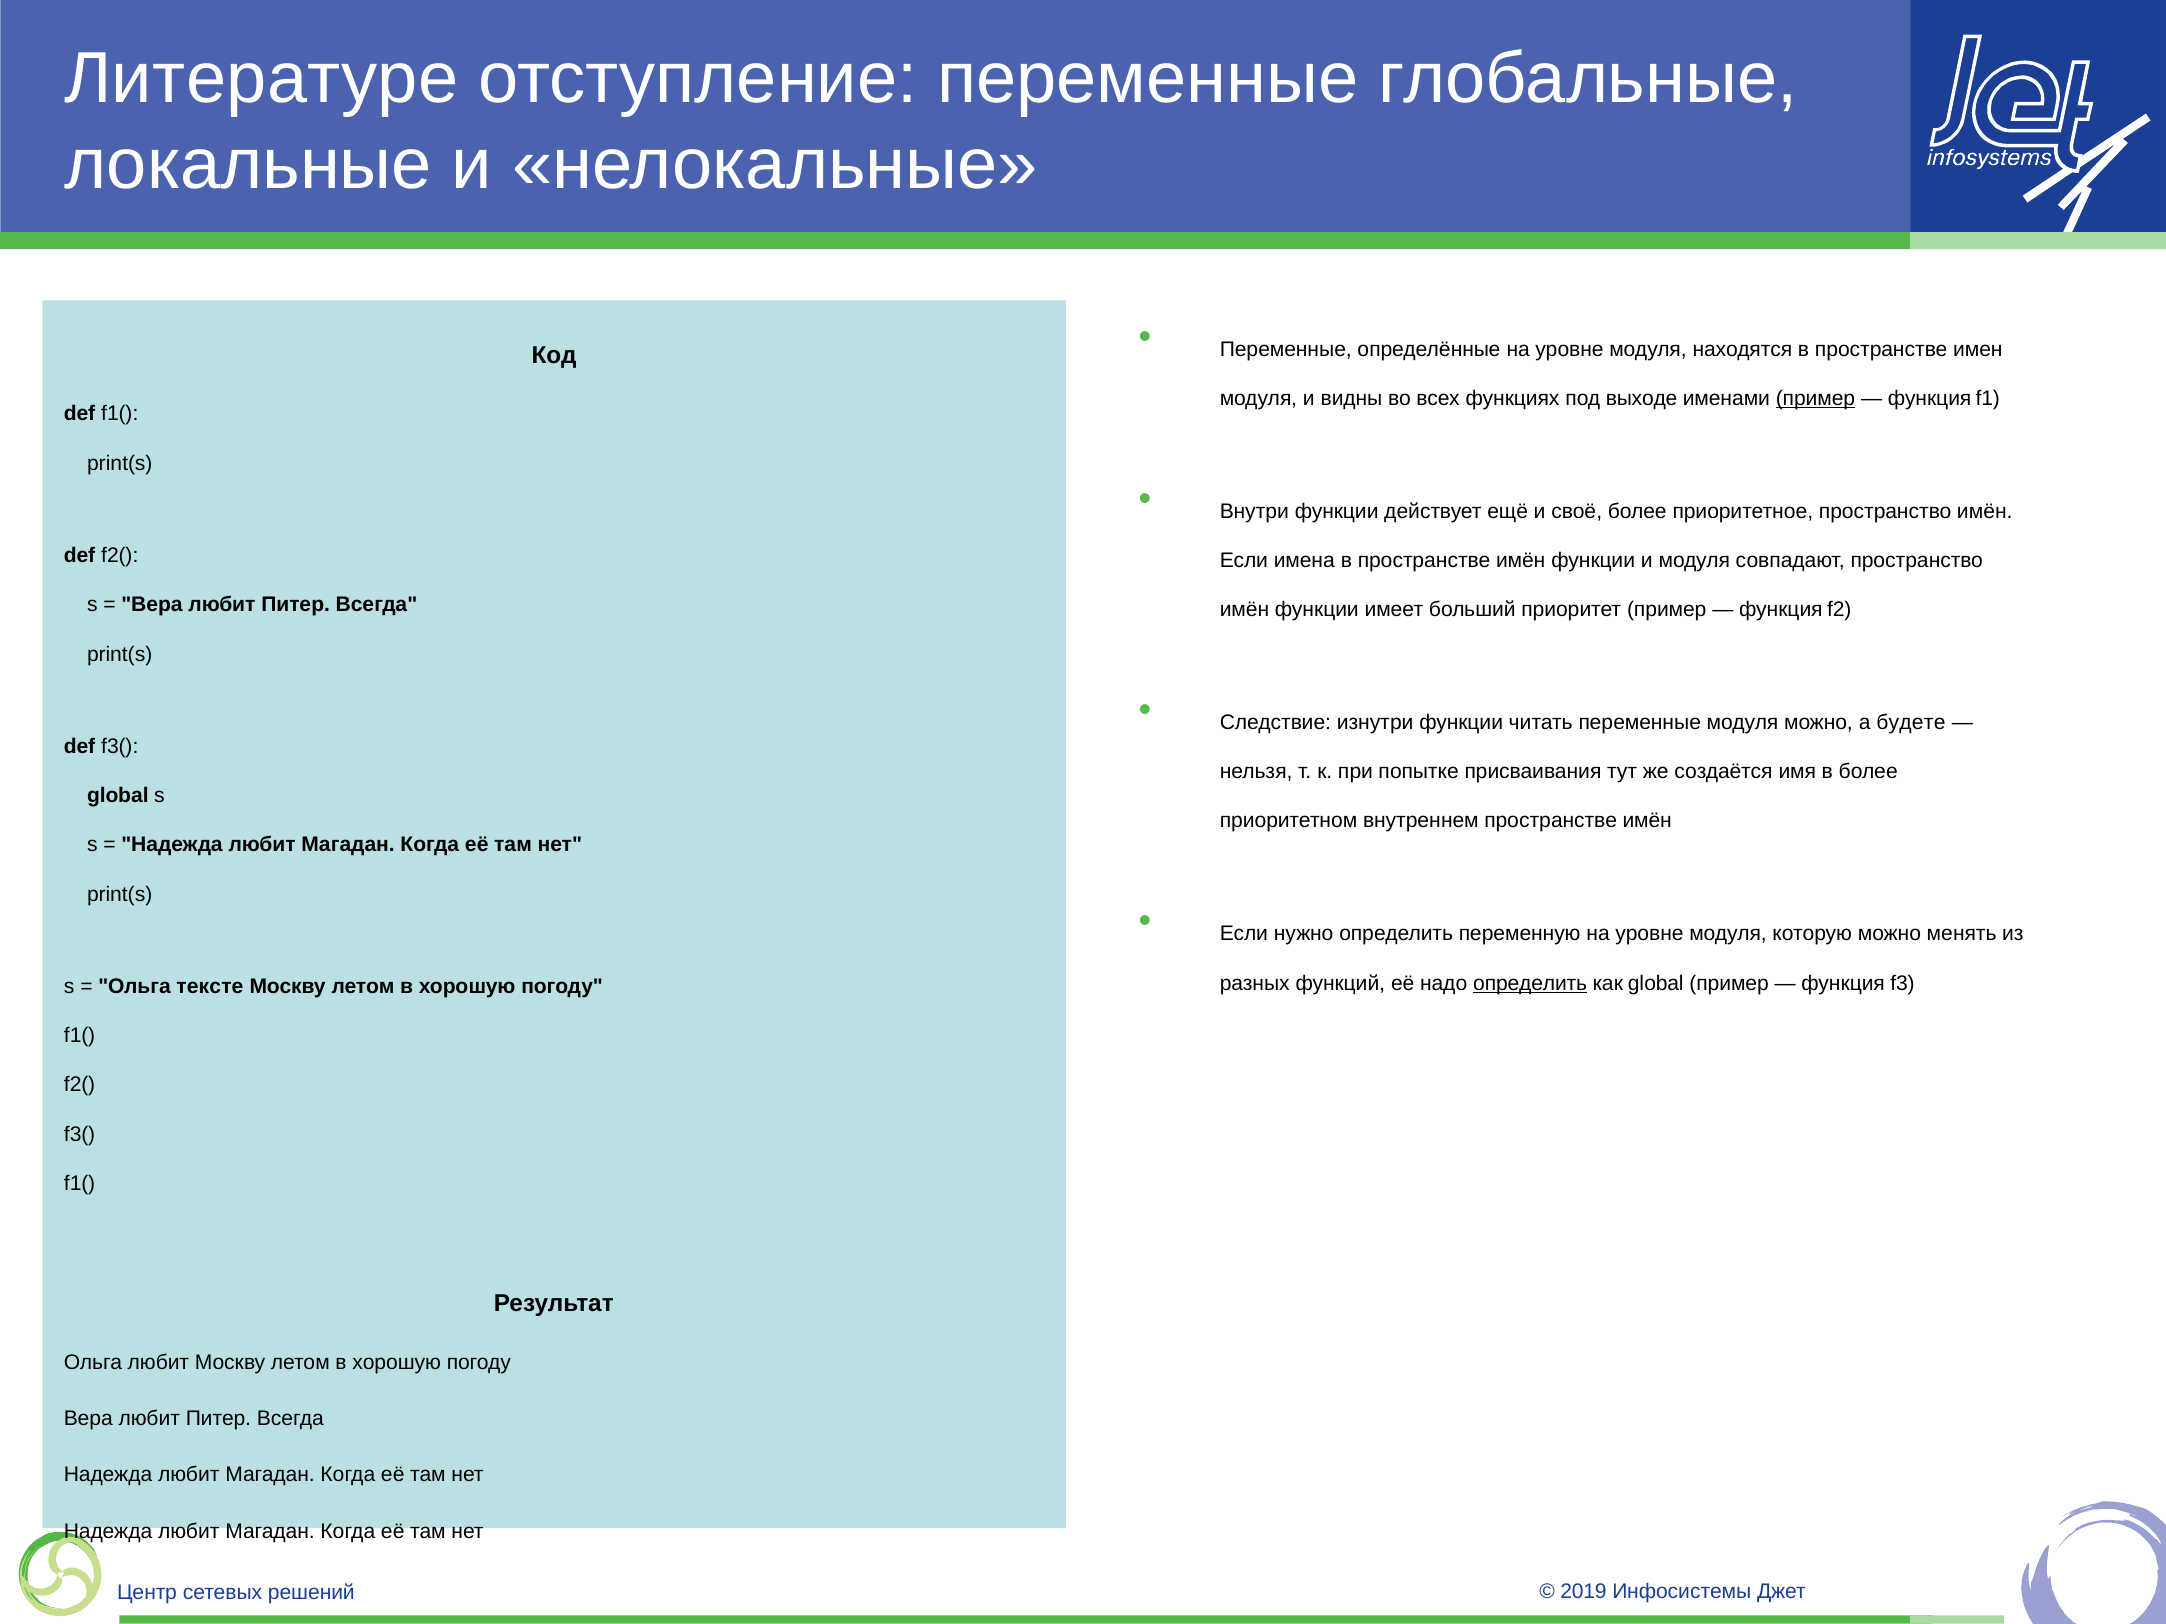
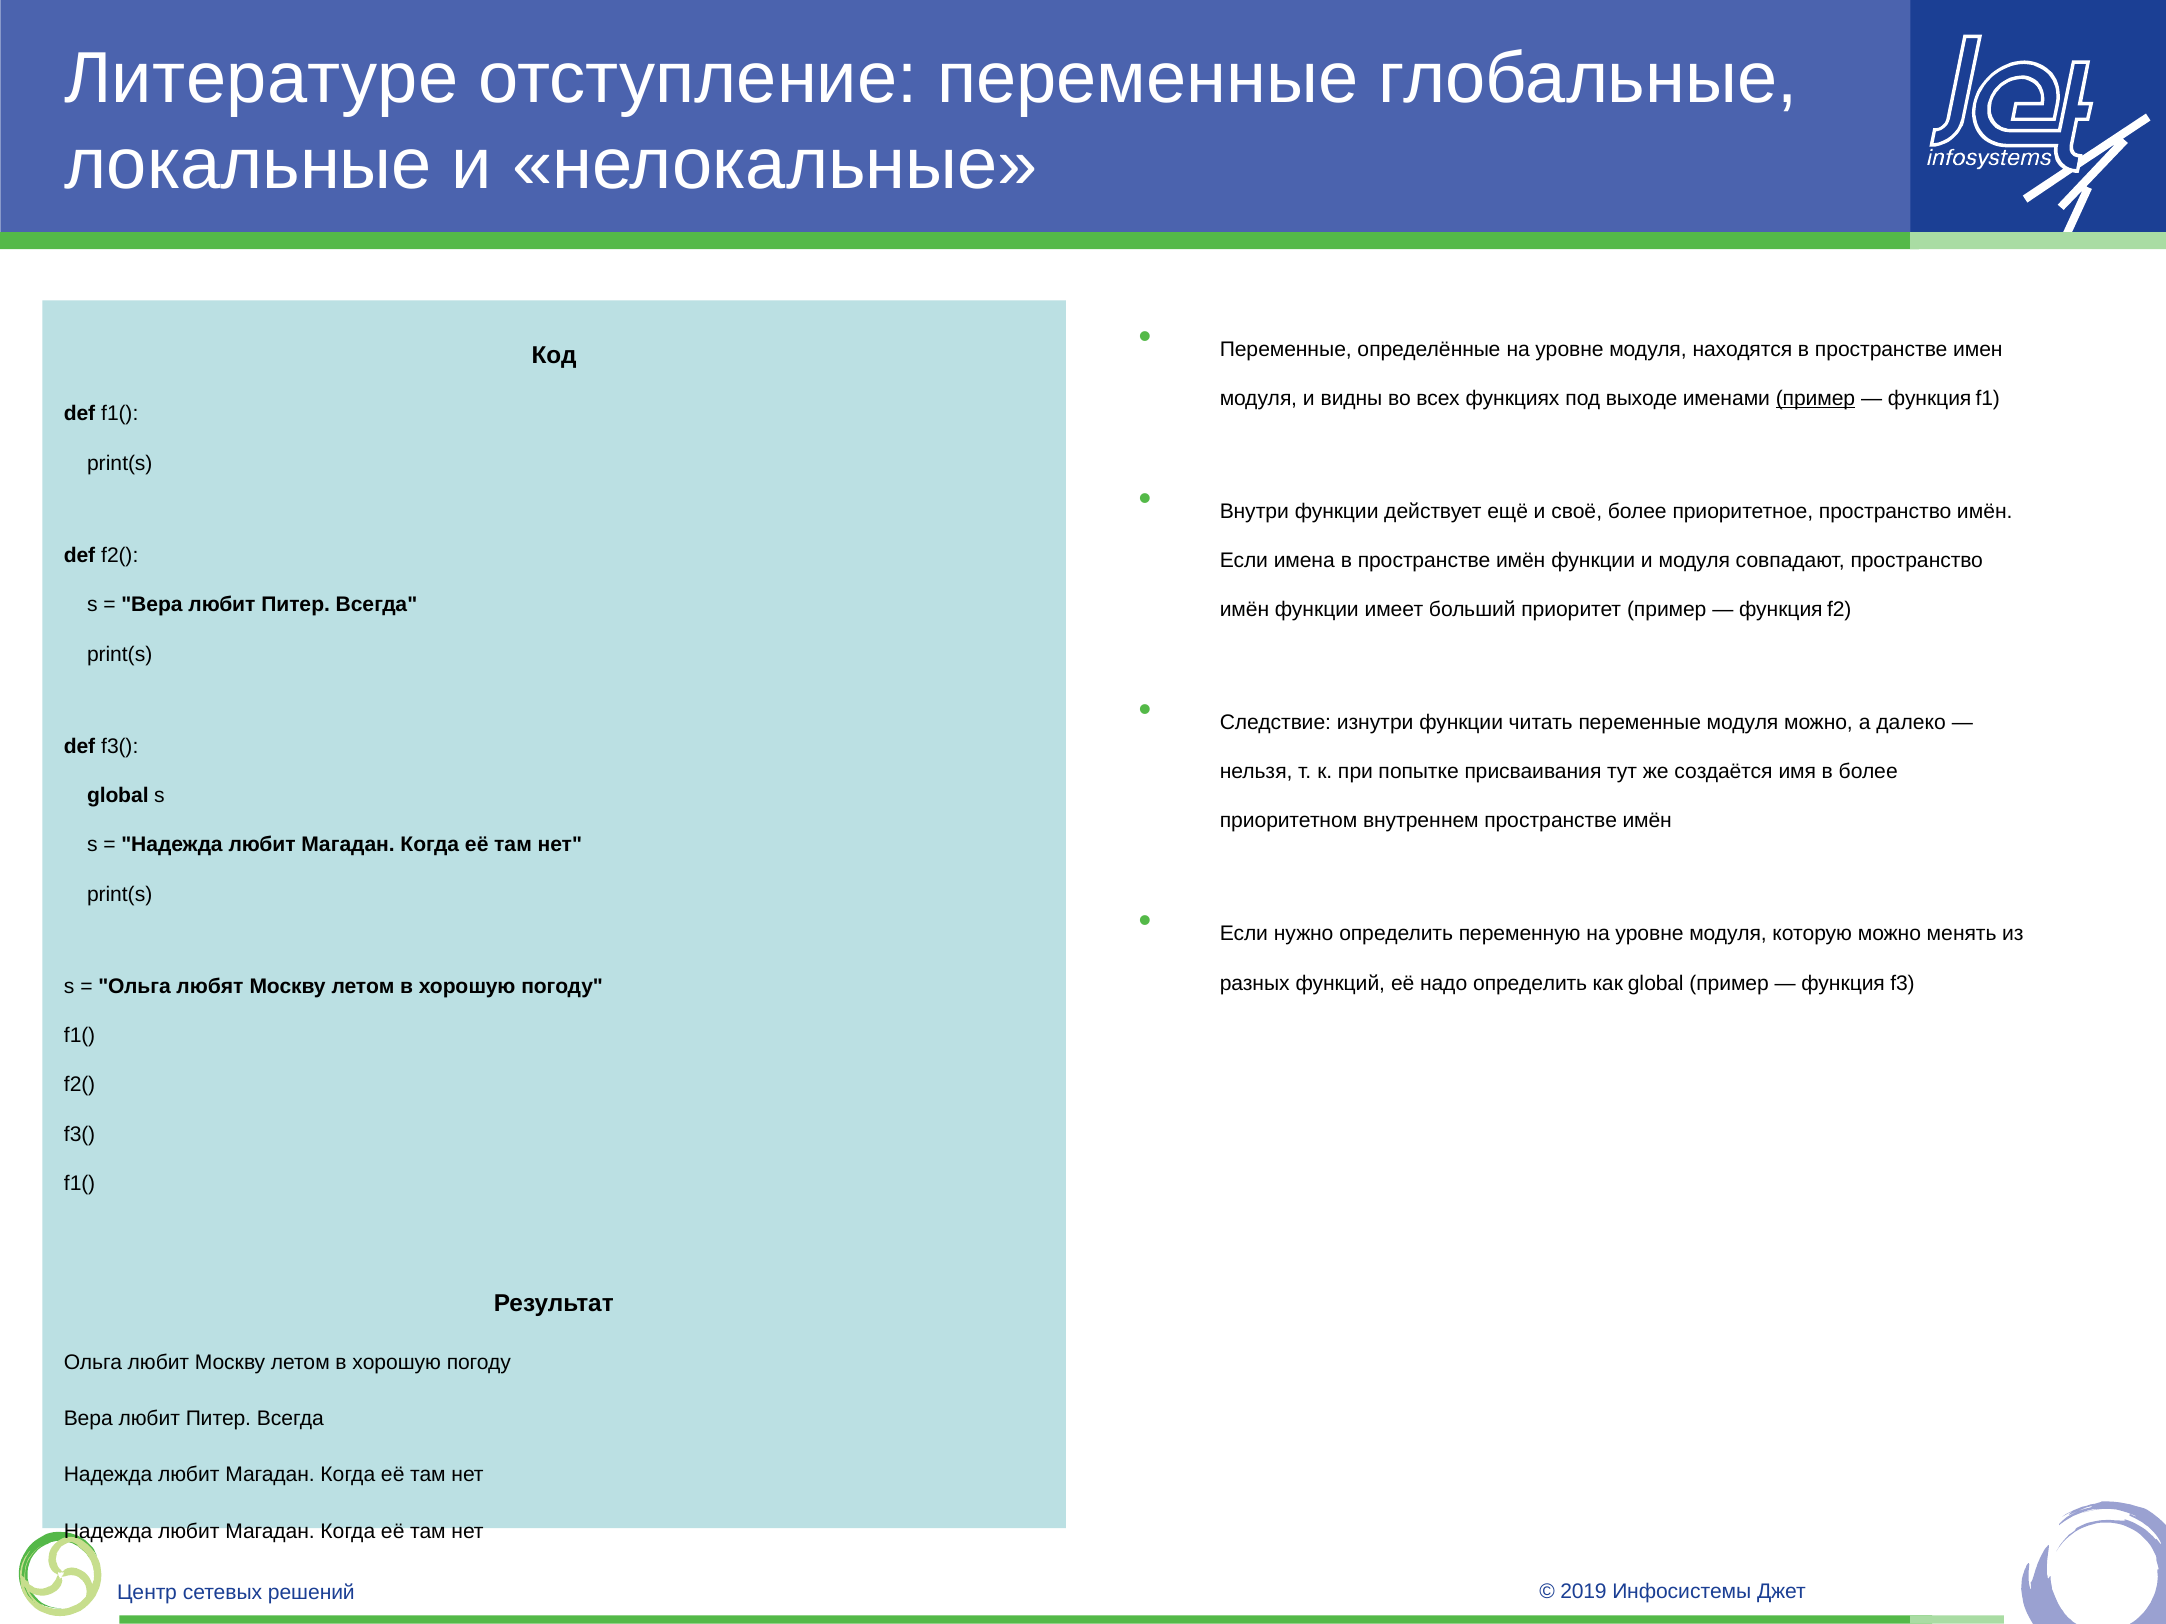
будете: будете -> далеко
определить at (1530, 983) underline: present -> none
тексте: тексте -> любят
